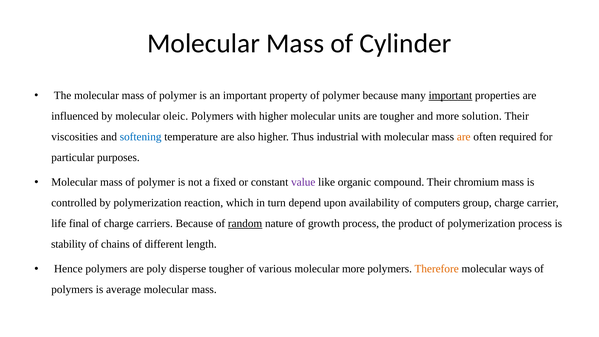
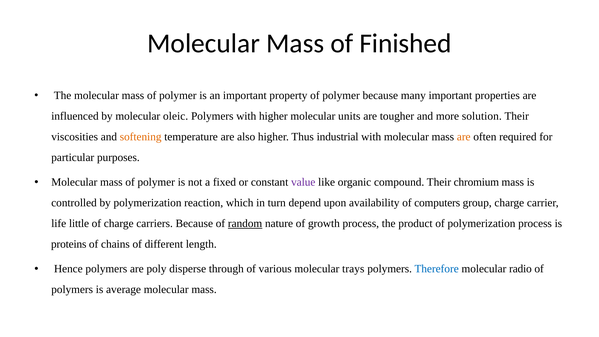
Cylinder: Cylinder -> Finished
important at (450, 96) underline: present -> none
softening colour: blue -> orange
final: final -> little
stability: stability -> proteins
disperse tougher: tougher -> through
molecular more: more -> trays
Therefore colour: orange -> blue
ways: ways -> radio
